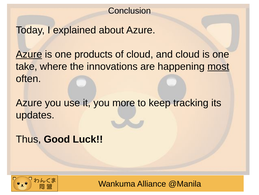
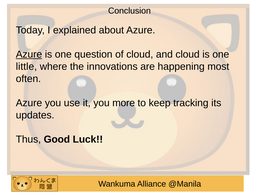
products: products -> question
take: take -> little
most underline: present -> none
